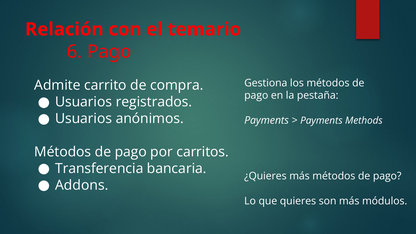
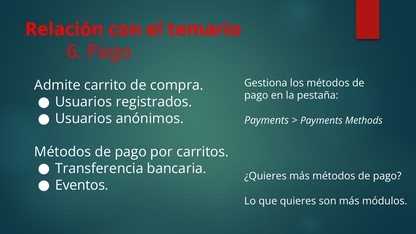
Addons: Addons -> Eventos
